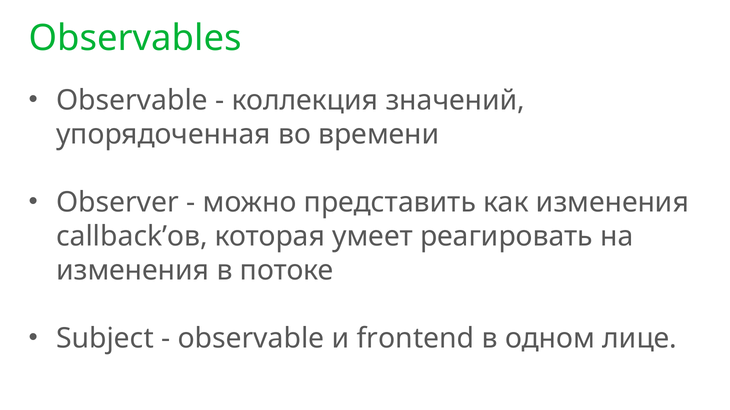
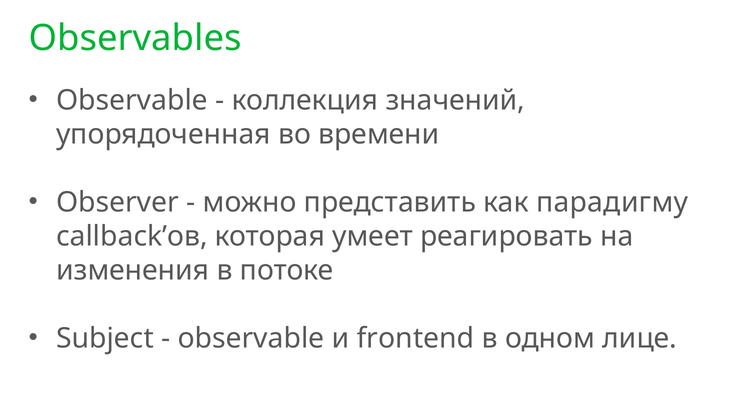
как изменения: изменения -> парадигму
